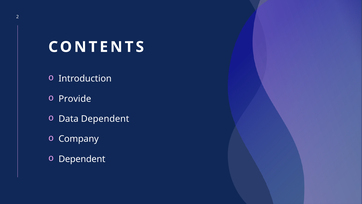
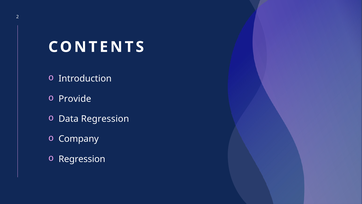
Data Dependent: Dependent -> Regression
Dependent at (82, 159): Dependent -> Regression
